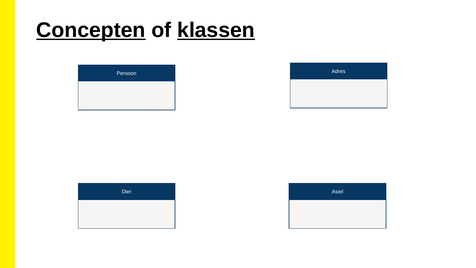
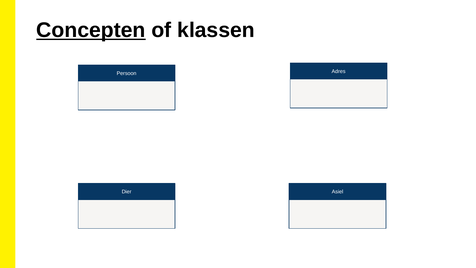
klassen underline: present -> none
